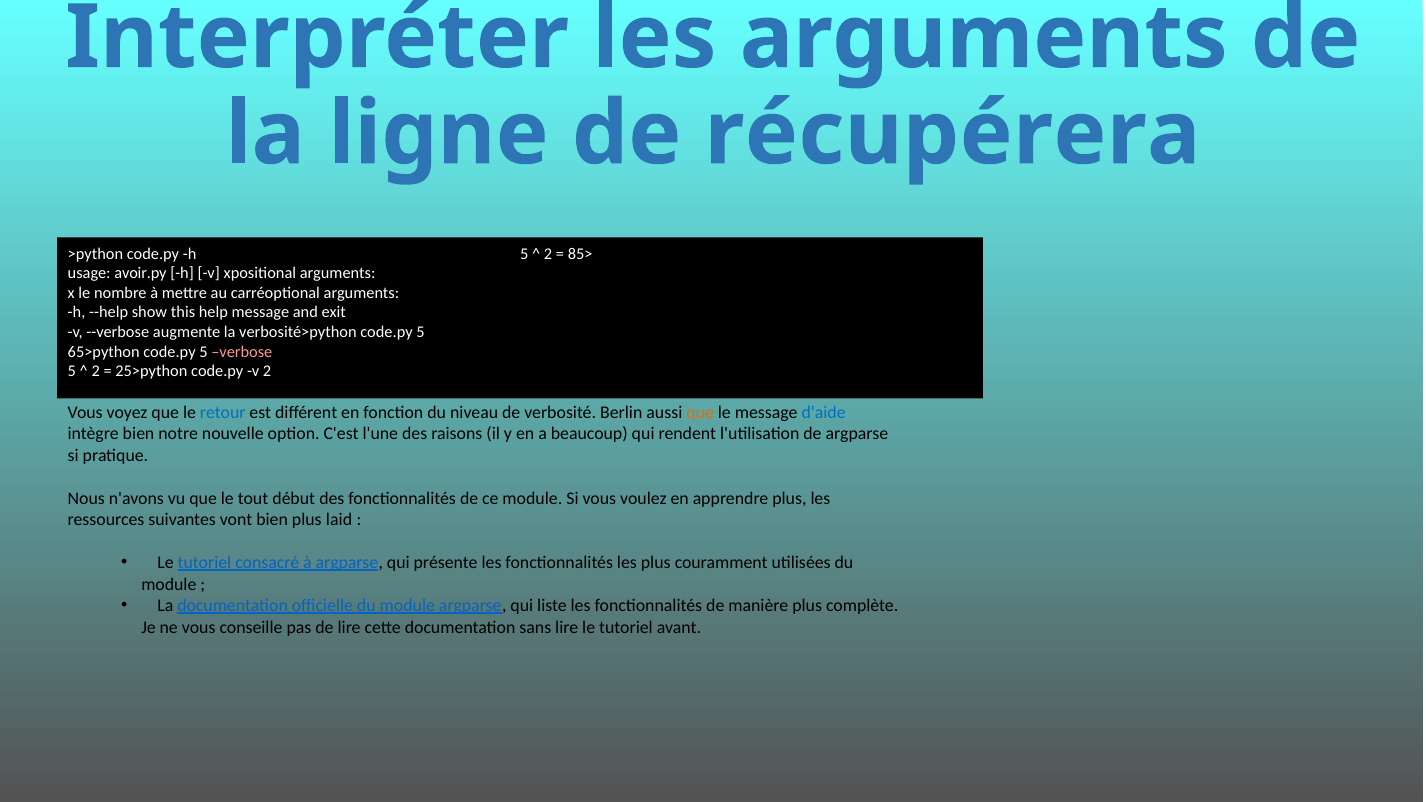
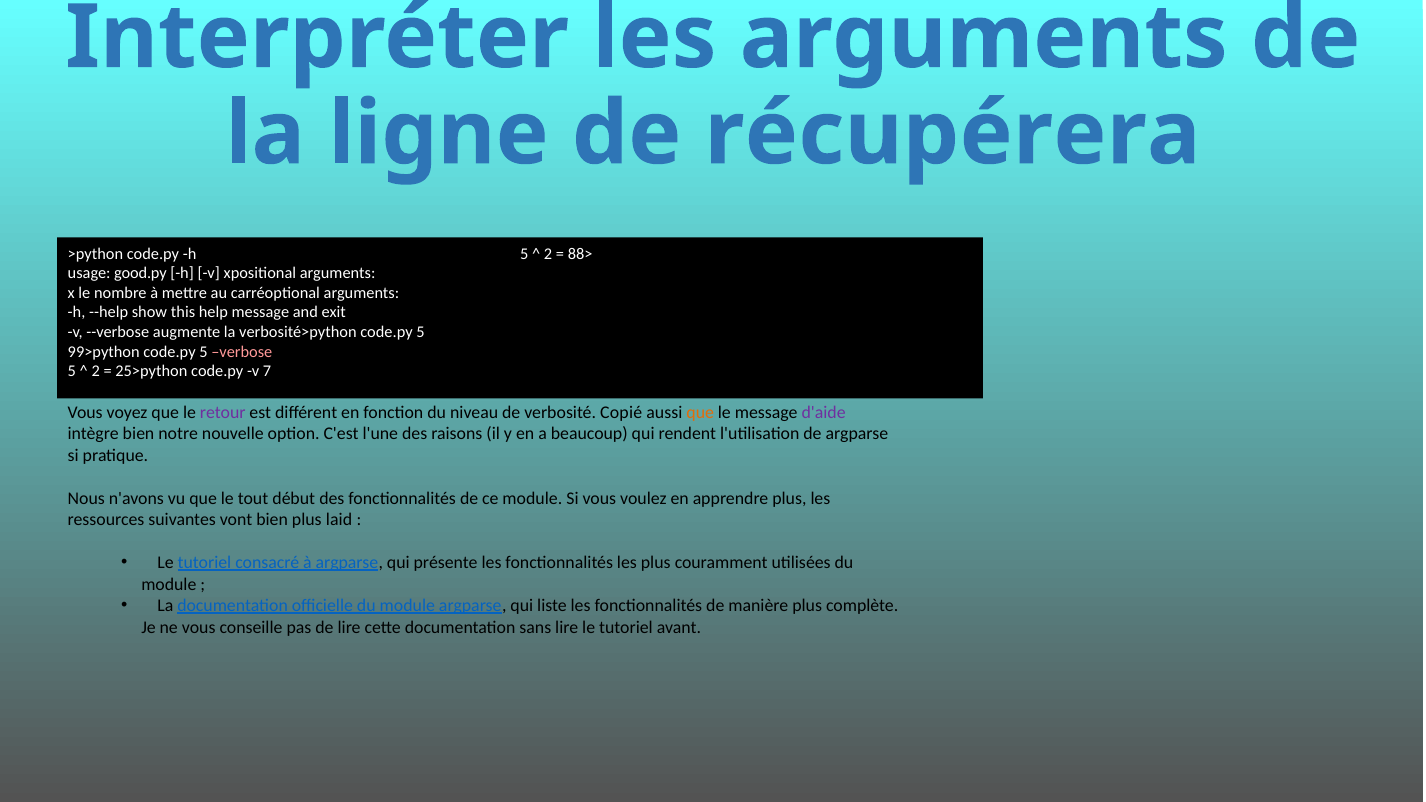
85>: 85> -> 88>
avoir.py: avoir.py -> good.py
65>python: 65>python -> 99>python
v 2: 2 -> 7
retour colour: blue -> purple
Berlin: Berlin -> Copié
d'aide colour: blue -> purple
